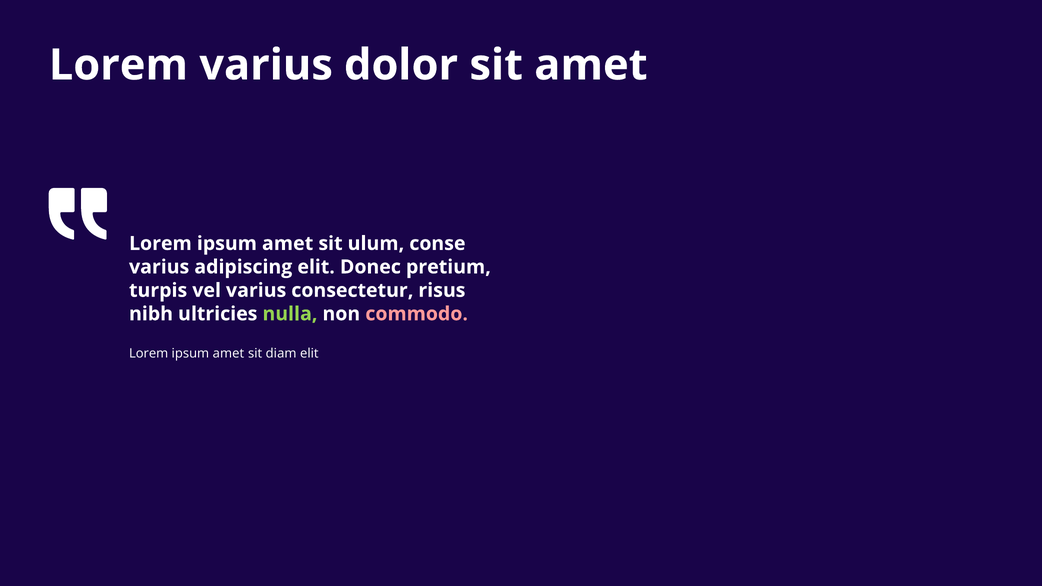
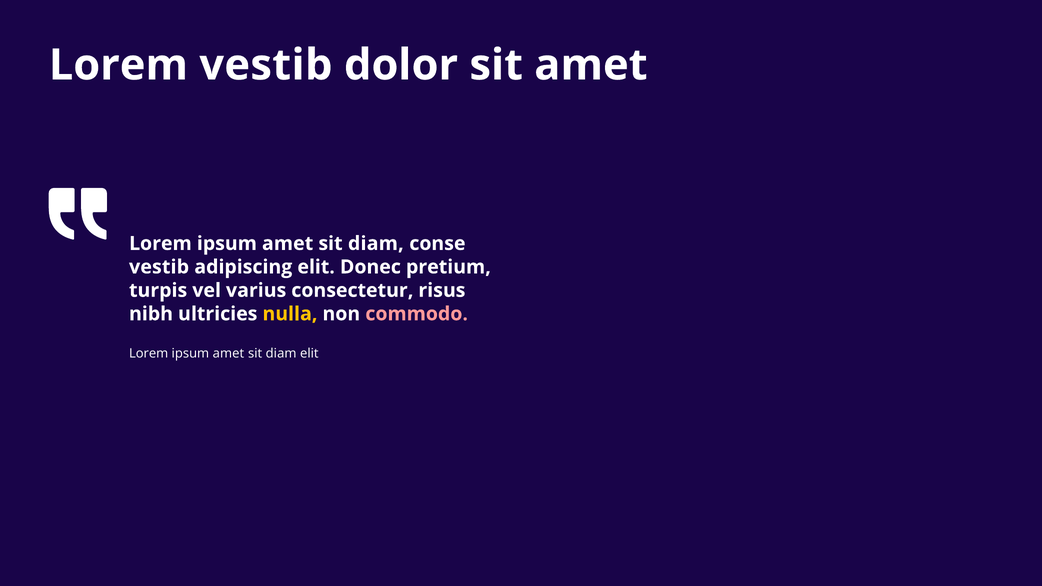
Lorem varius: varius -> vestib
ulum at (376, 244): ulum -> diam
varius at (159, 267): varius -> vestib
nulla colour: light green -> yellow
